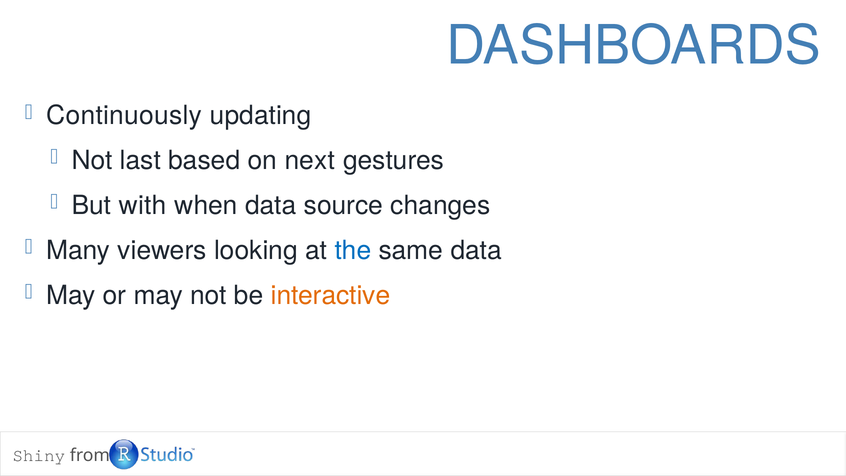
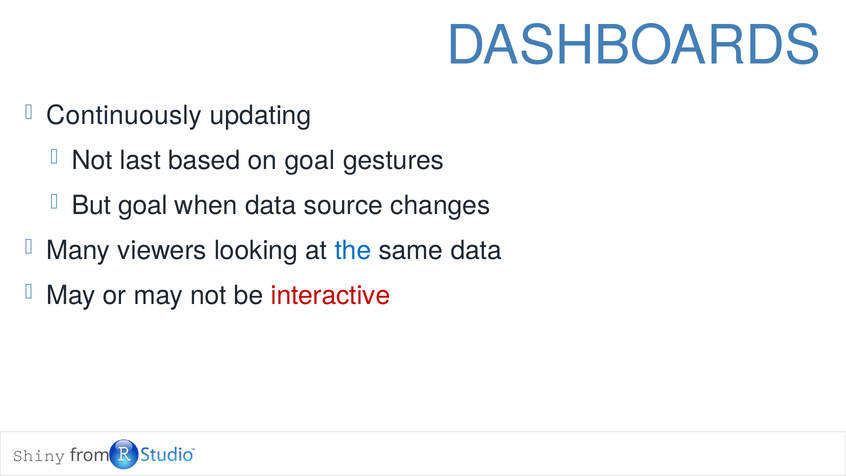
on next: next -> goal
But with: with -> goal
interactive colour: orange -> red
